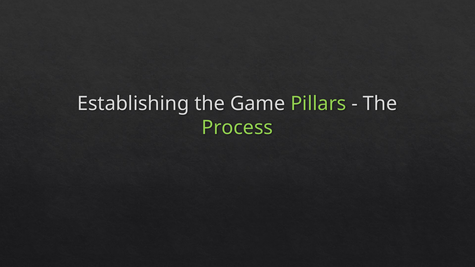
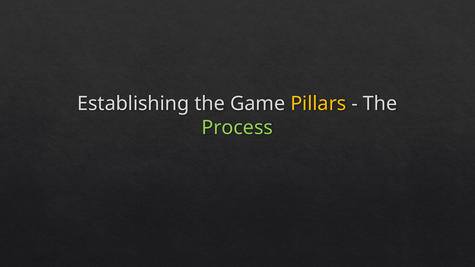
Pillars colour: light green -> yellow
